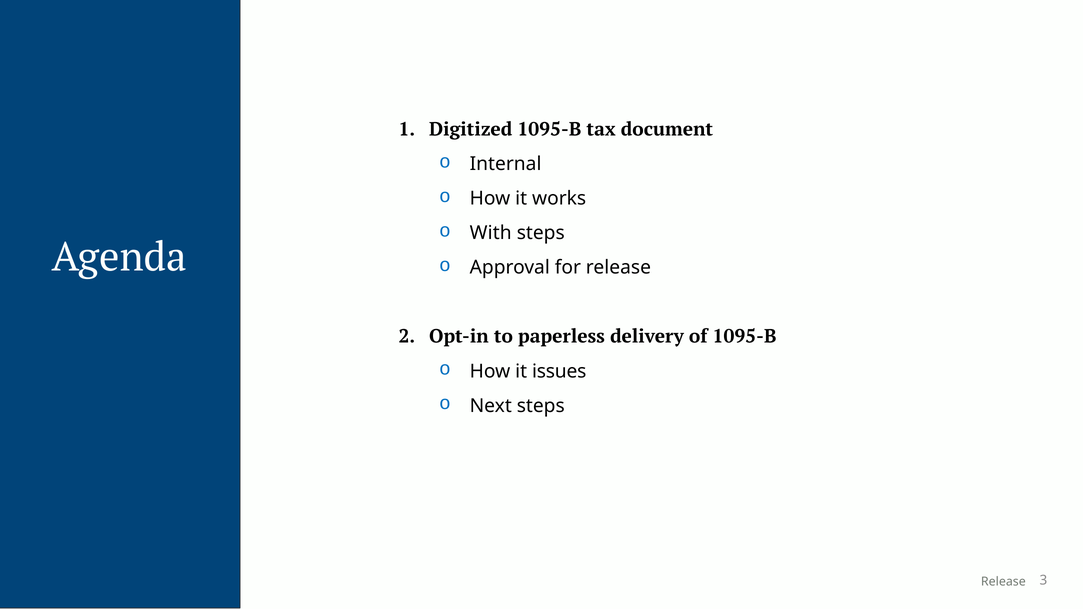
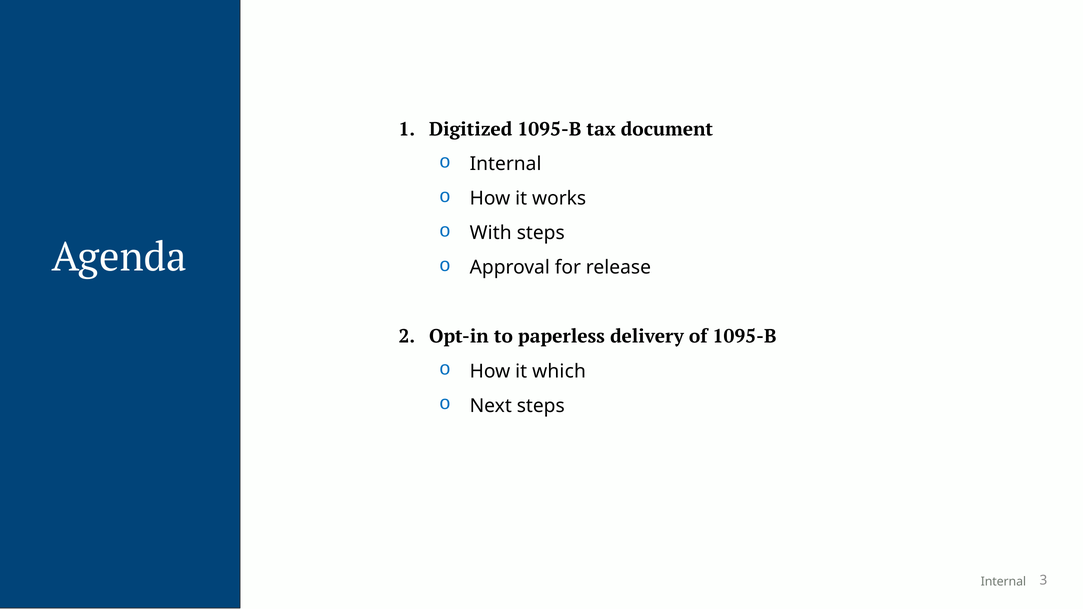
issues: issues -> which
Release at (1003, 582): Release -> Internal
